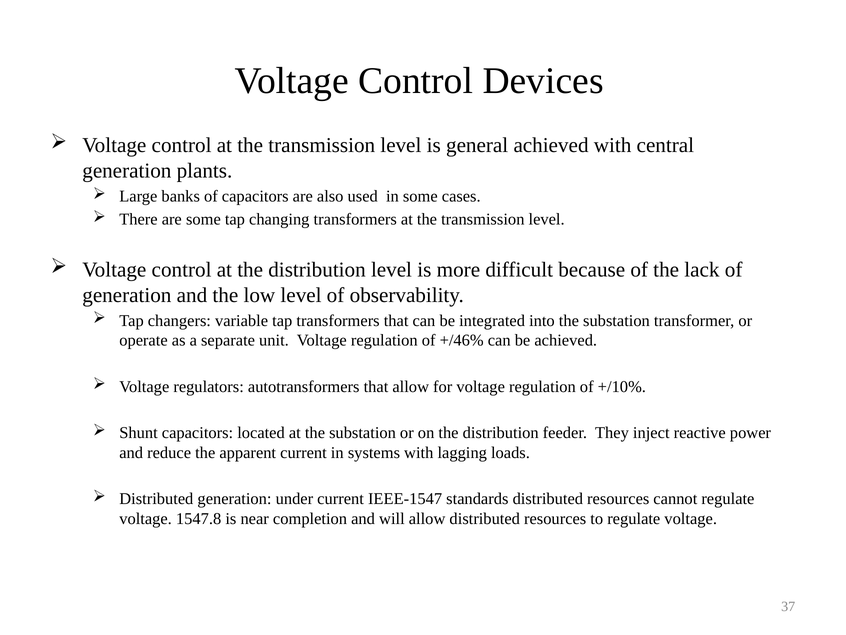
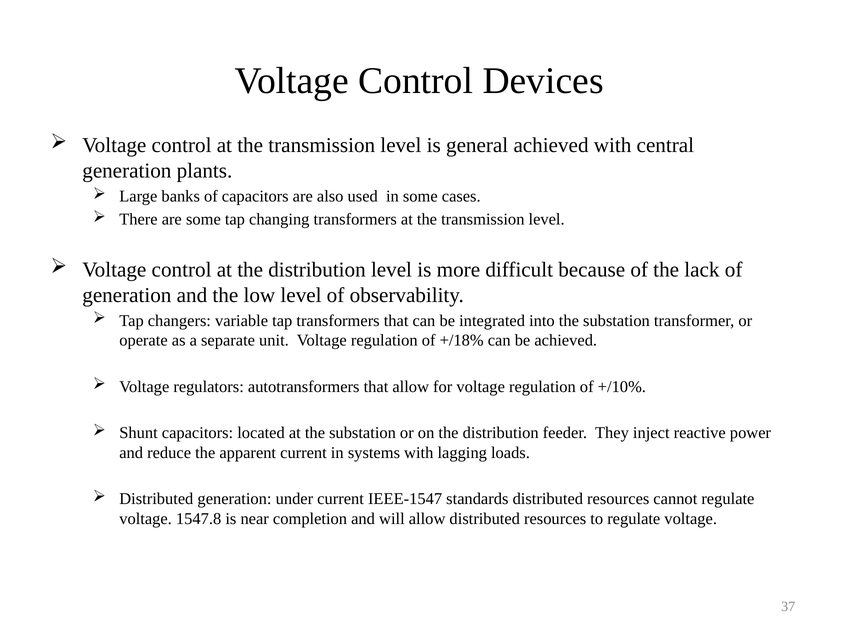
+/46%: +/46% -> +/18%
